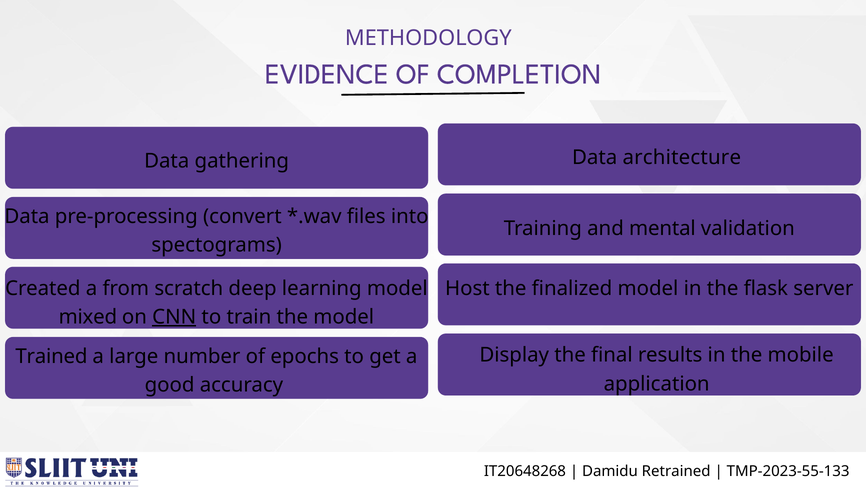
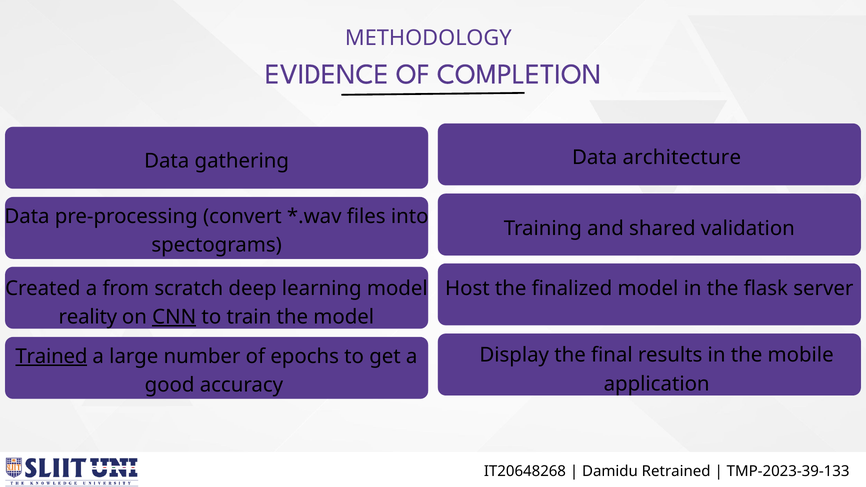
mental: mental -> shared
mixed: mixed -> reality
Trained underline: none -> present
TMP-2023-55-133: TMP-2023-55-133 -> TMP-2023-39-133
